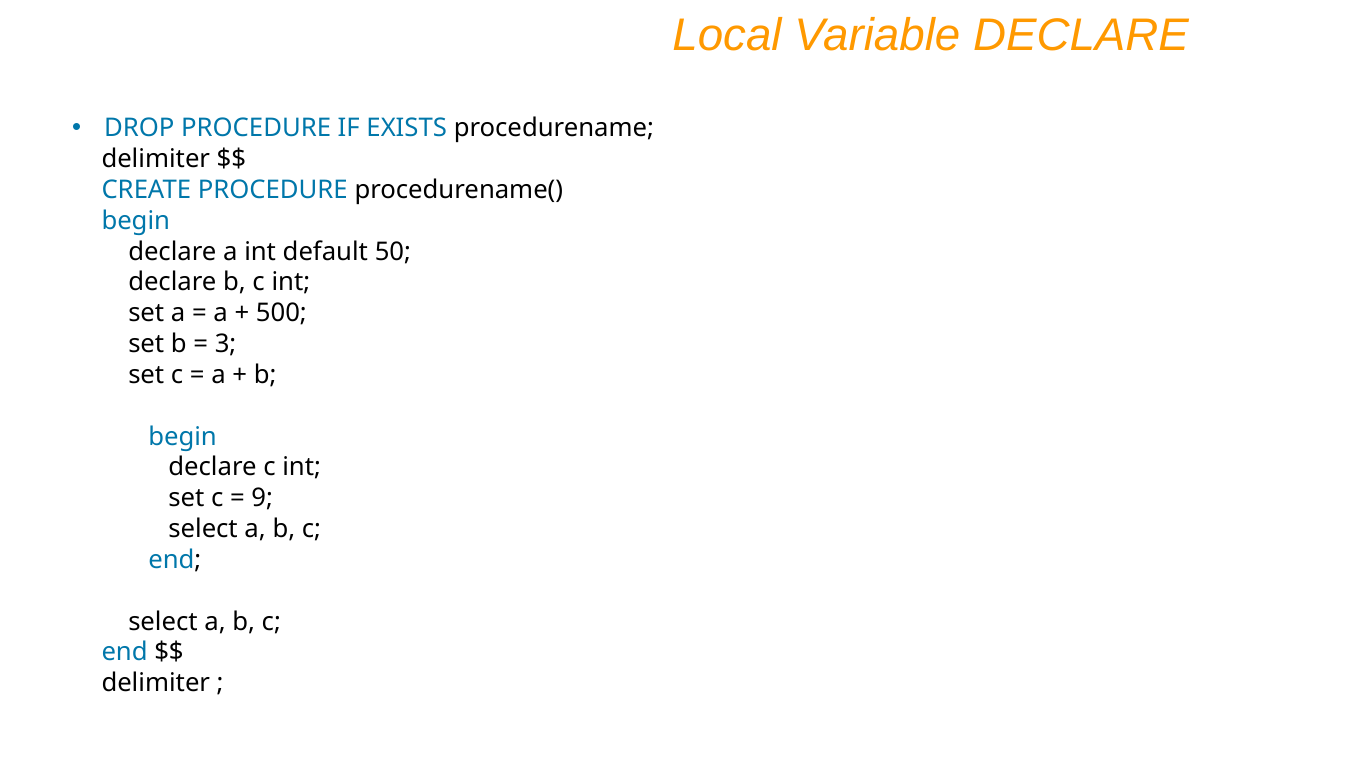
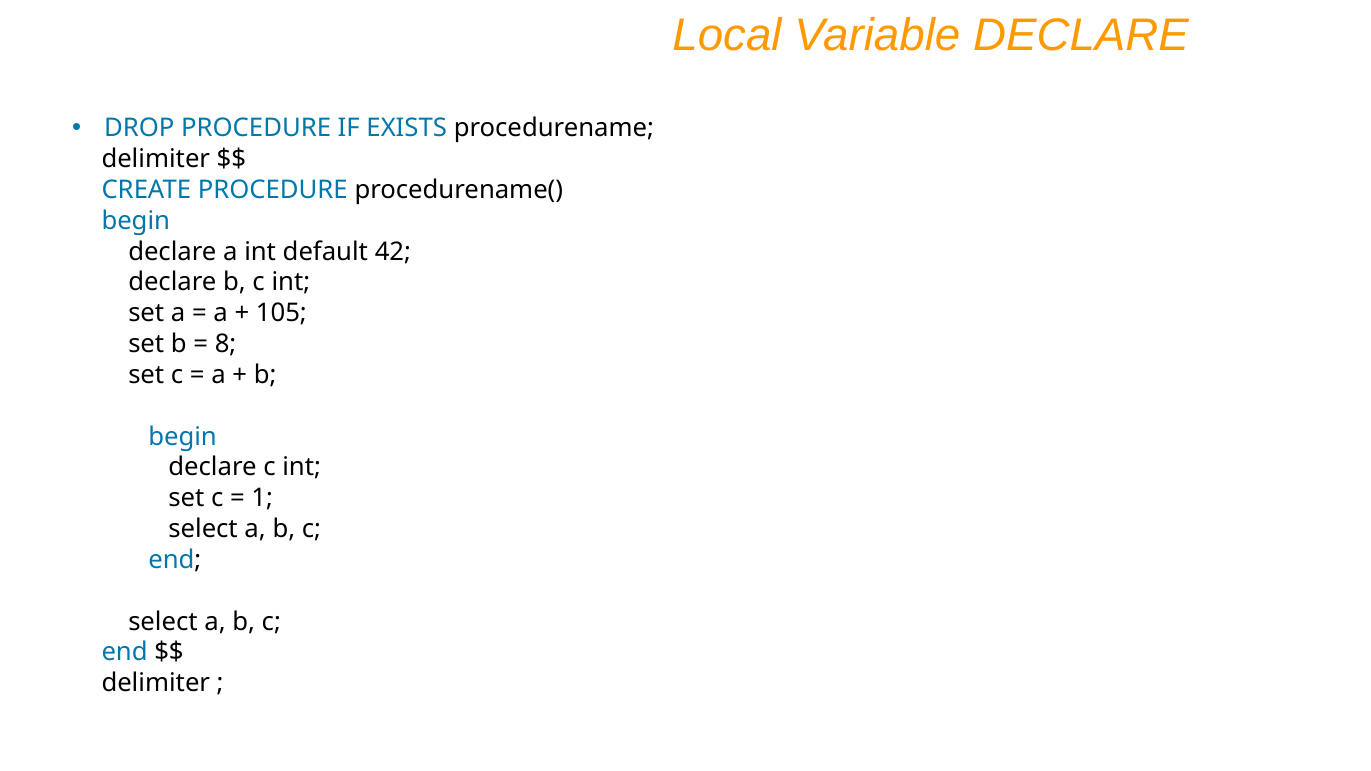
50: 50 -> 42
500: 500 -> 105
3: 3 -> 8
9: 9 -> 1
